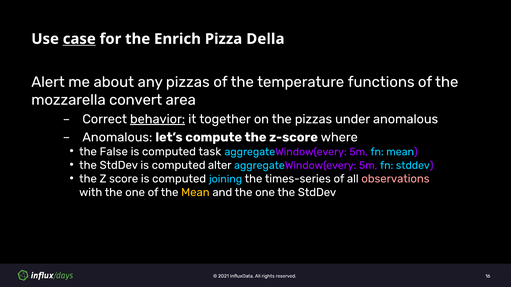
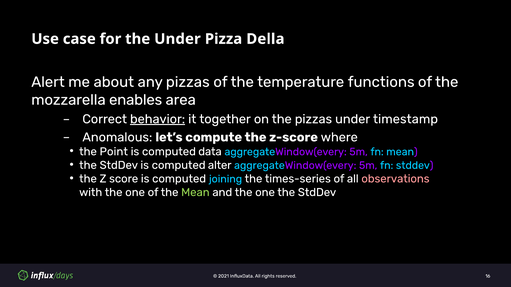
case underline: present -> none
the Enrich: Enrich -> Under
convert: convert -> enables
under anomalous: anomalous -> timestamp
False: False -> Point
task: task -> data
Mean at (195, 193) colour: yellow -> light green
